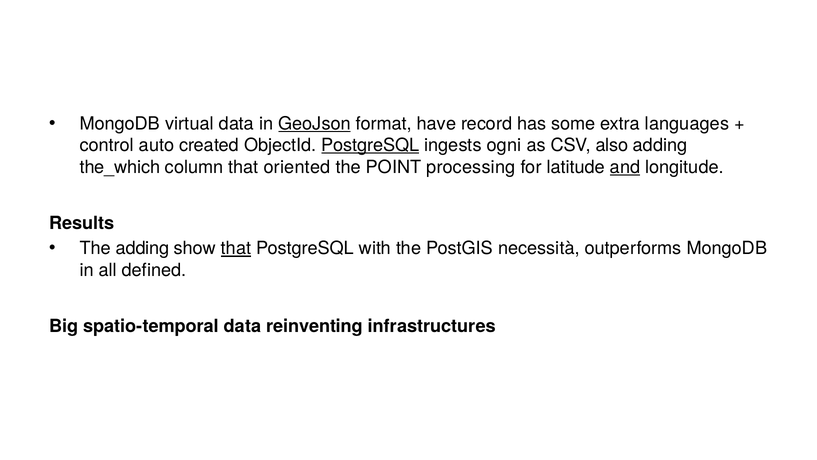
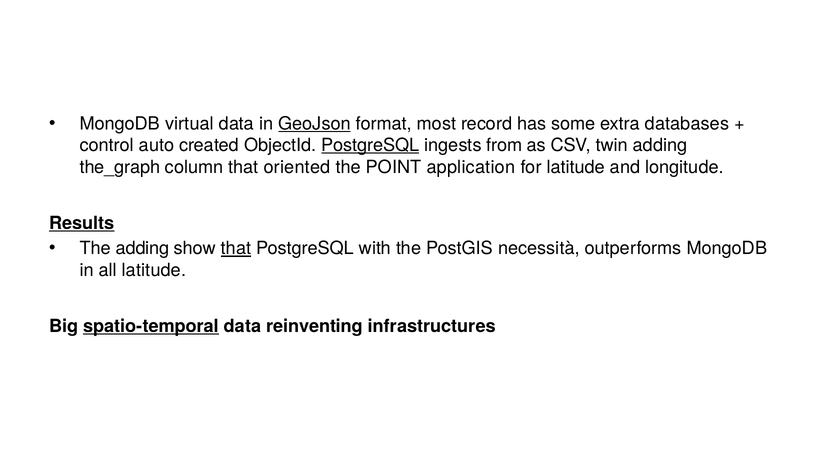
have: have -> most
languages: languages -> databases
ogni: ogni -> from
also: also -> twin
the_which: the_which -> the_graph
processing: processing -> application
and underline: present -> none
Results underline: none -> present
all defined: defined -> latitude
spatio-temporal underline: none -> present
